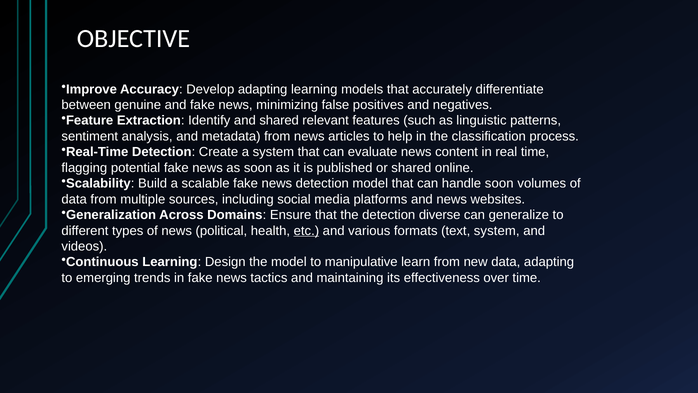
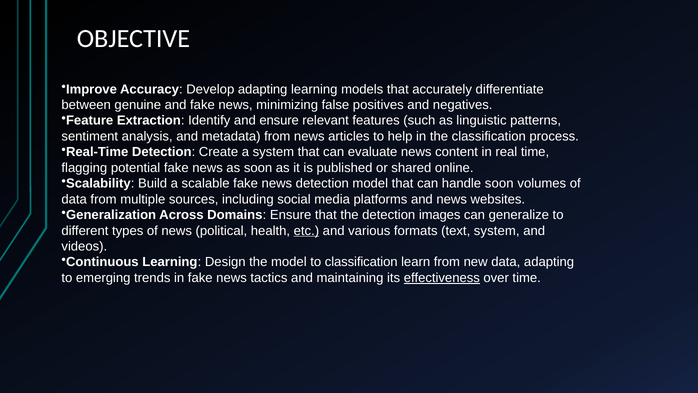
and shared: shared -> ensure
diverse: diverse -> images
to manipulative: manipulative -> classification
effectiveness underline: none -> present
